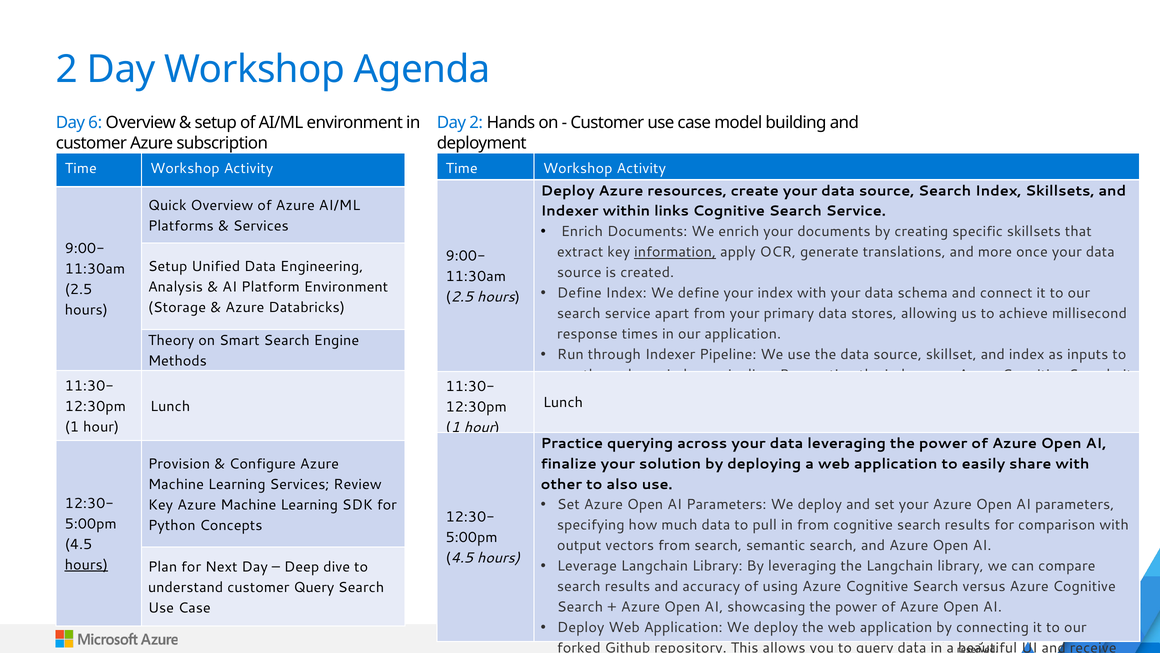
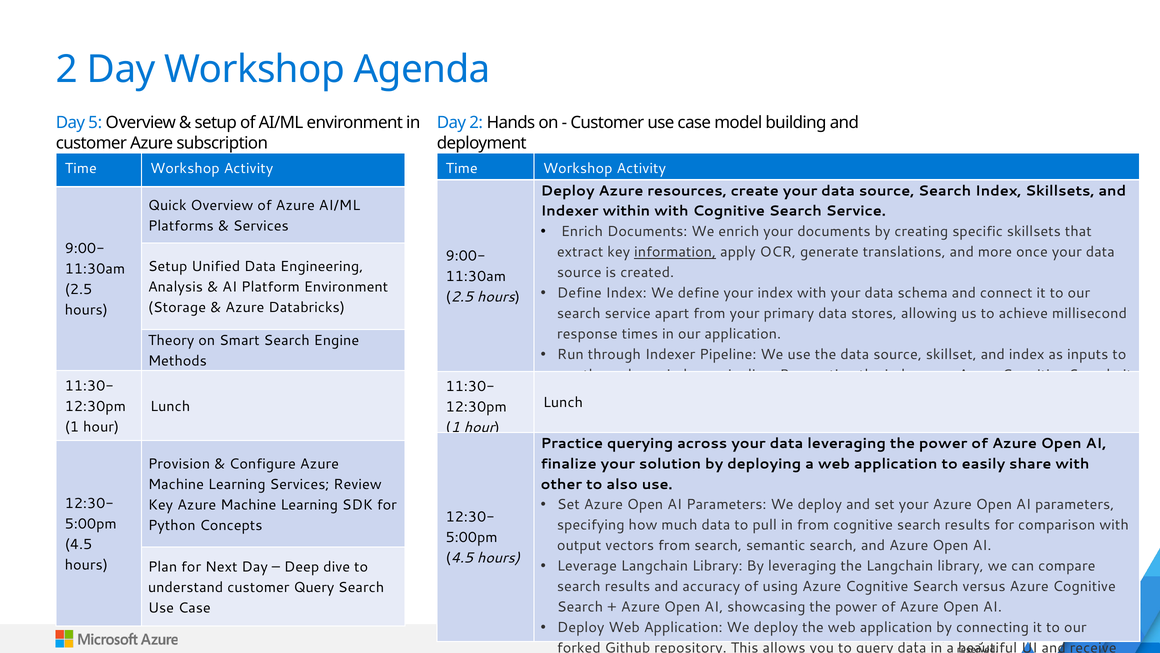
6: 6 -> 5
within links: links -> with
hours at (86, 564) underline: present -> none
